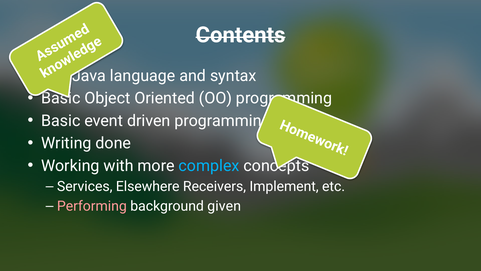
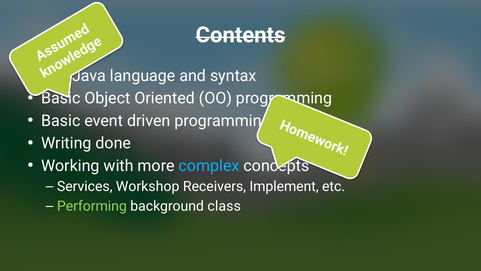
Elsewhere: Elsewhere -> Workshop
Performing colour: pink -> light green
given: given -> class
